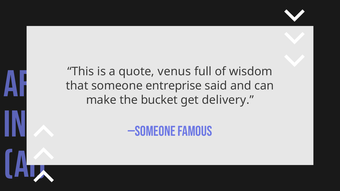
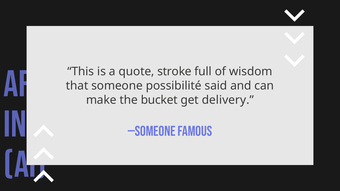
venus: venus -> stroke
entreprise: entreprise -> possibilité
